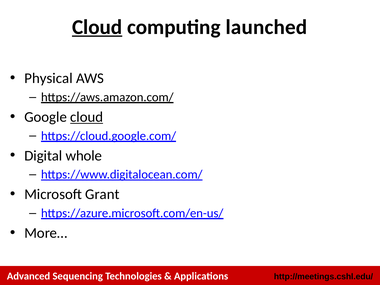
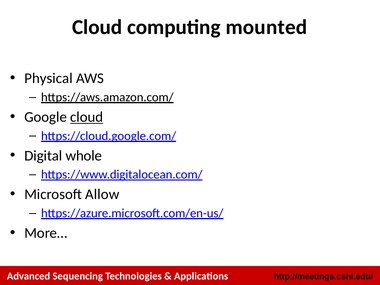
Cloud at (97, 27) underline: present -> none
launched: launched -> mounted
Grant: Grant -> Allow
